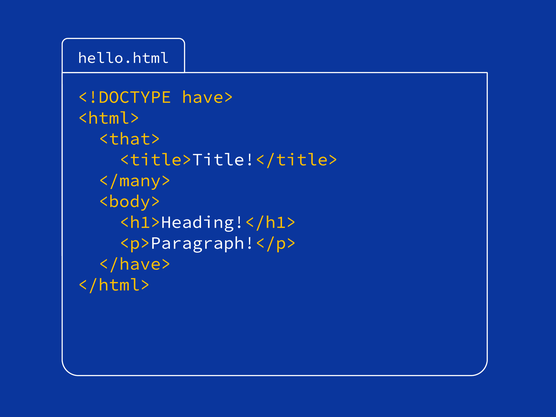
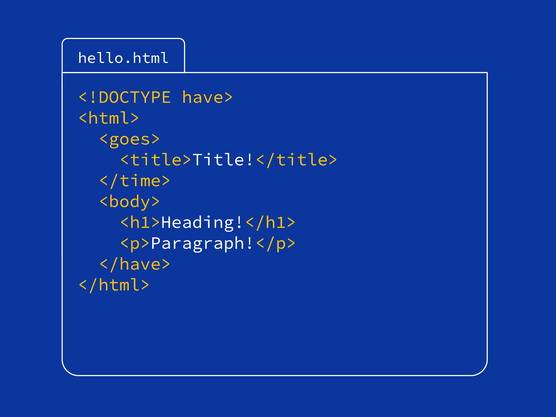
<that>: <that> -> <goes>
</many>: </many> -> </time>
